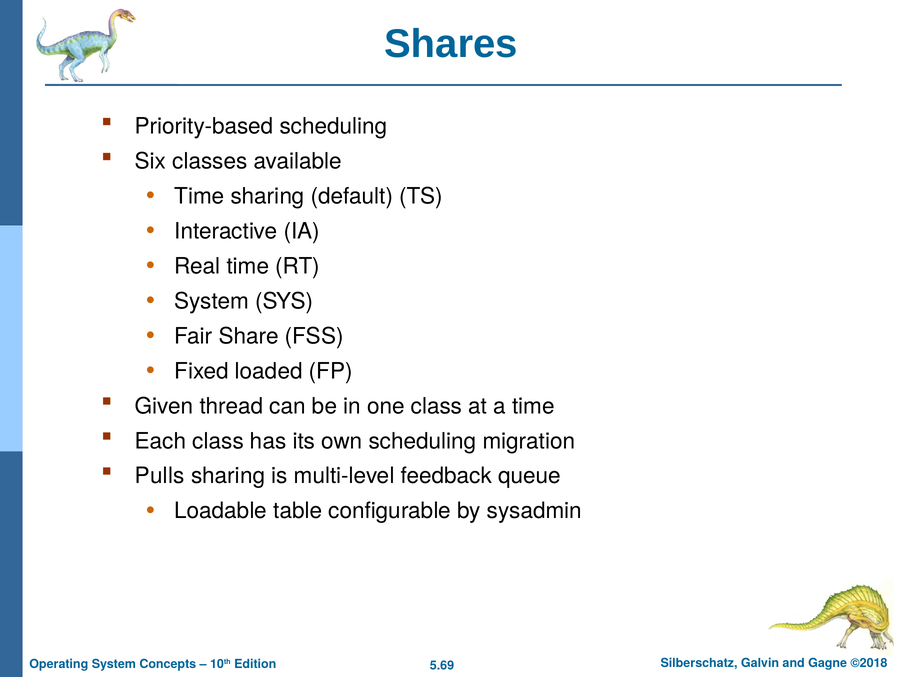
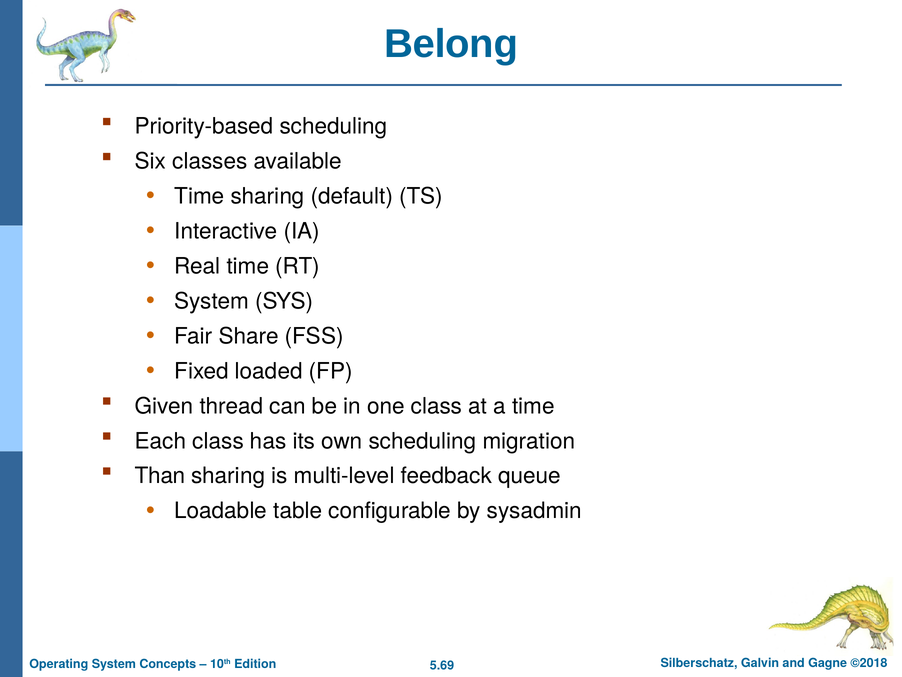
Shares: Shares -> Belong
Pulls: Pulls -> Than
